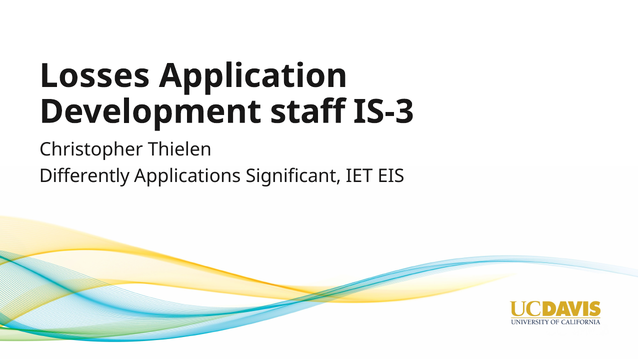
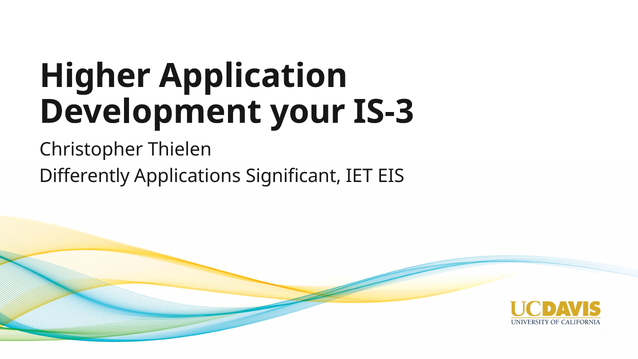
Losses: Losses -> Higher
staff: staff -> your
